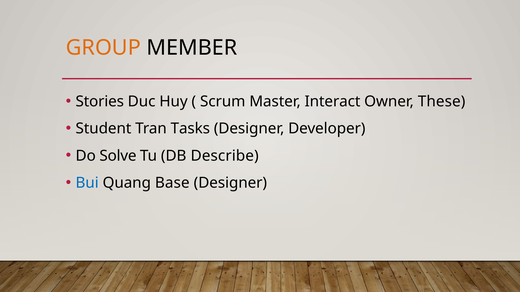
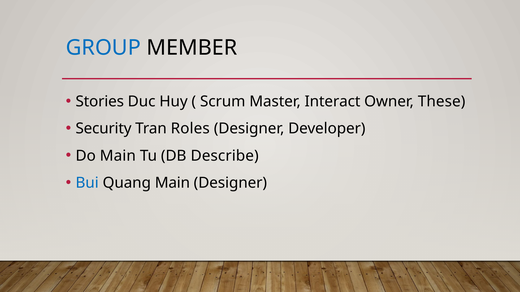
GROUP colour: orange -> blue
Student: Student -> Security
Tasks: Tasks -> Roles
Do Solve: Solve -> Main
Quang Base: Base -> Main
